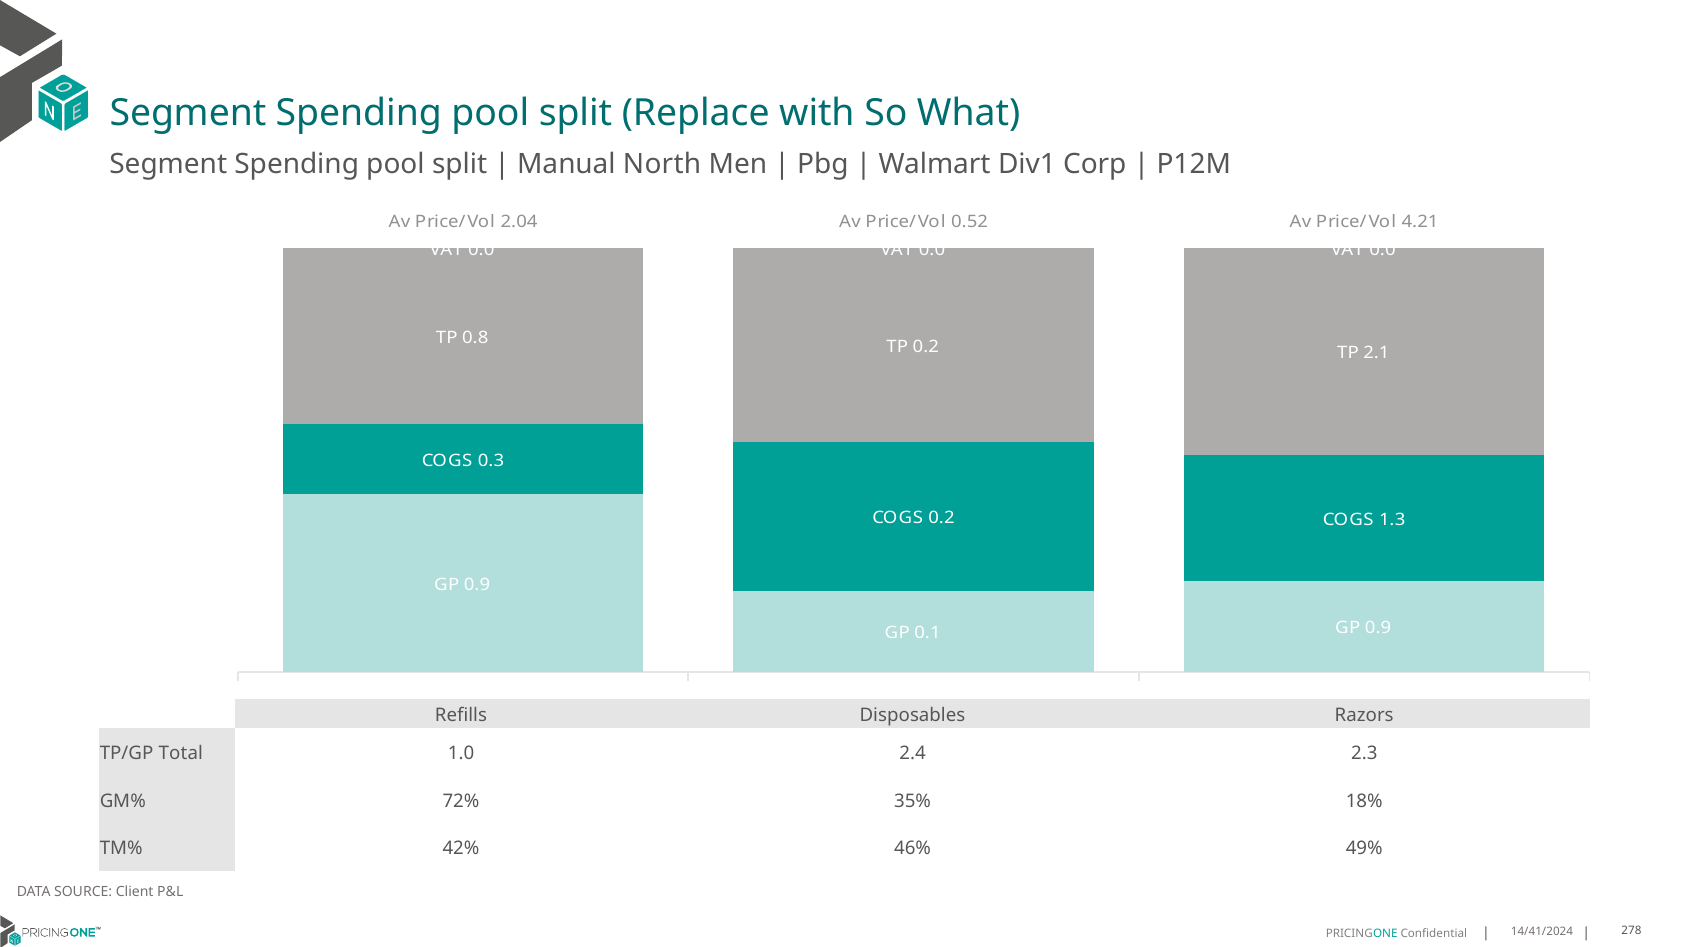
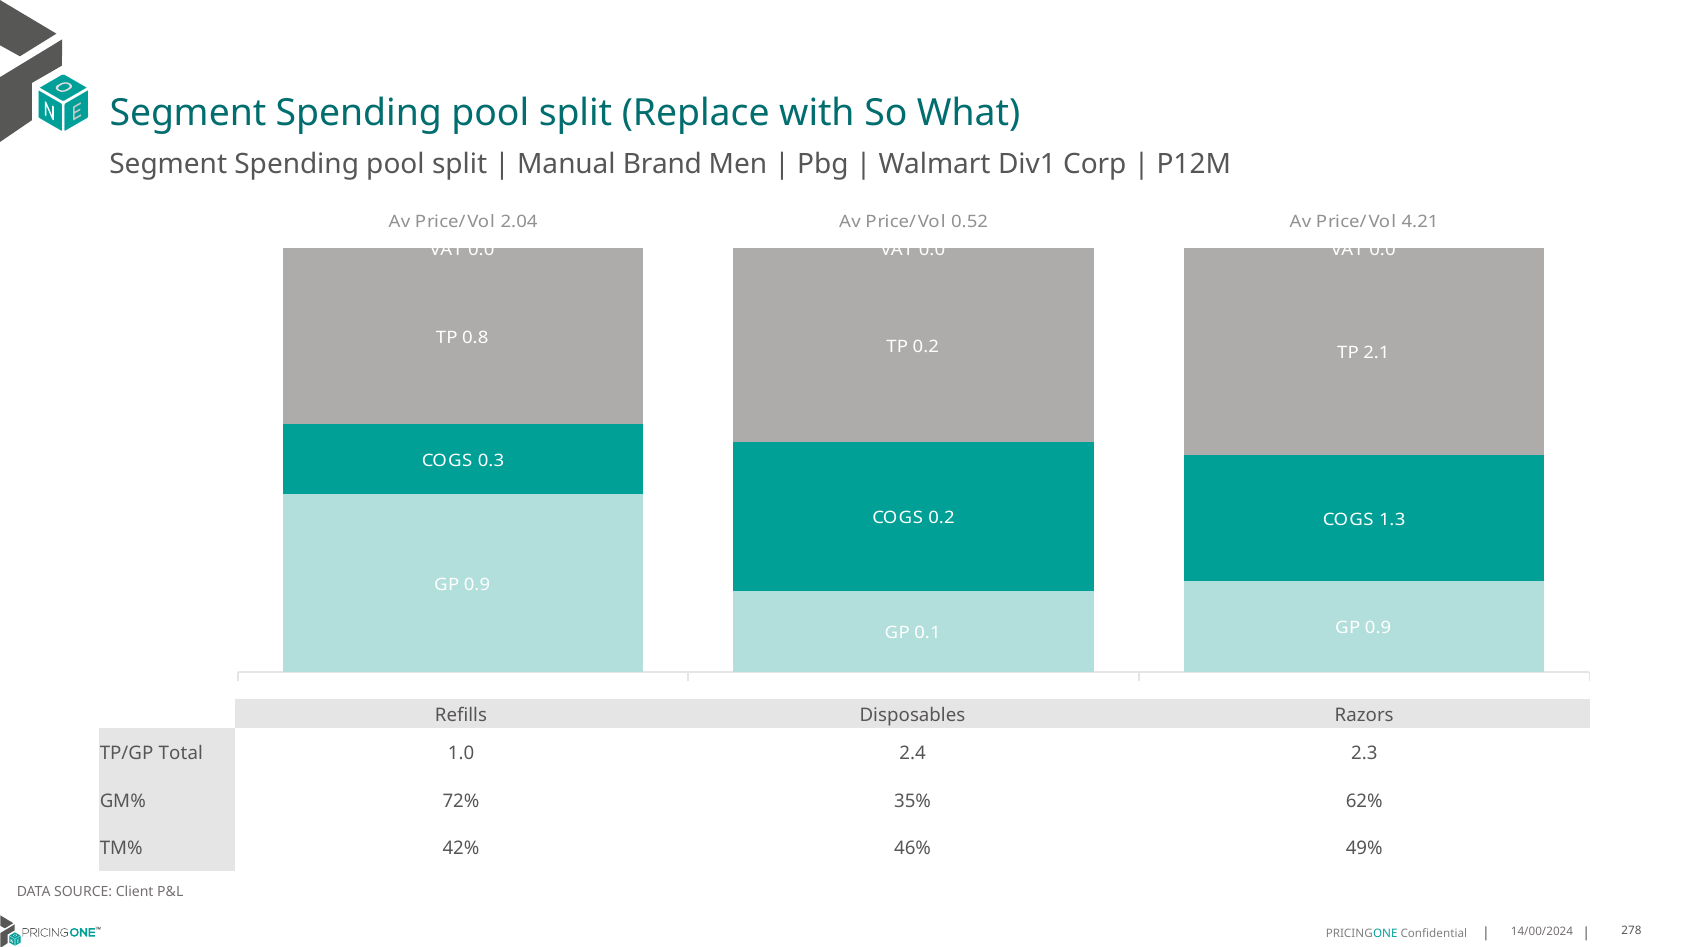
North: North -> Brand
18%: 18% -> 62%
14/41/2024: 14/41/2024 -> 14/00/2024
